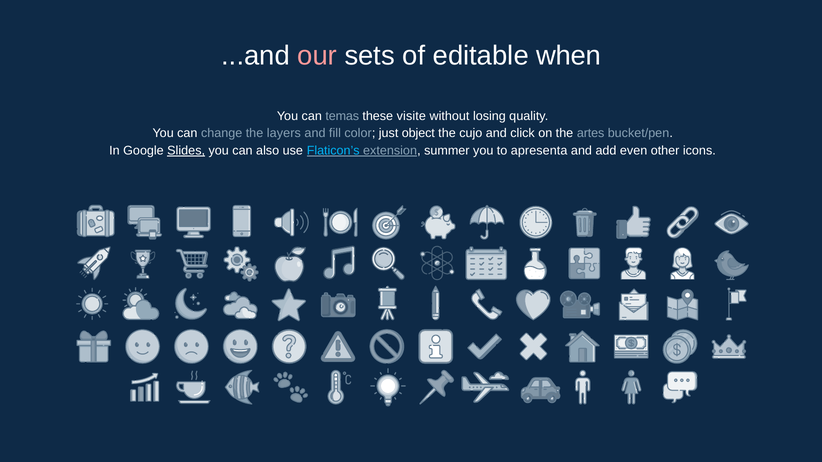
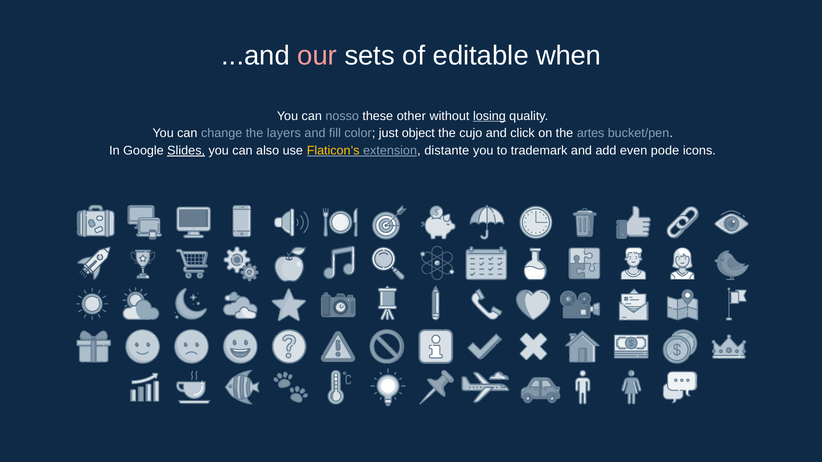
temas: temas -> nosso
visite: visite -> other
losing underline: none -> present
Flaticon’s colour: light blue -> yellow
summer: summer -> distante
apresenta: apresenta -> trademark
other: other -> pode
